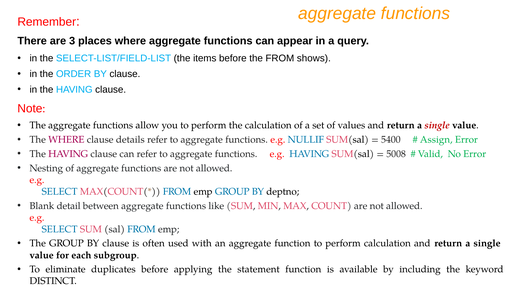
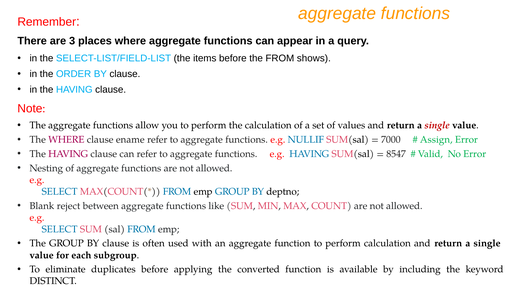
details: details -> ename
5400: 5400 -> 7000
5008: 5008 -> 8547
detail: detail -> reject
statement: statement -> converted
